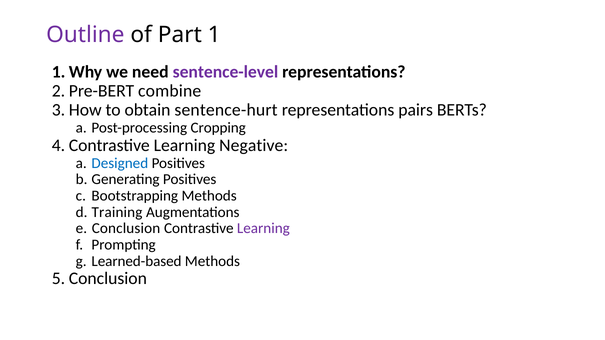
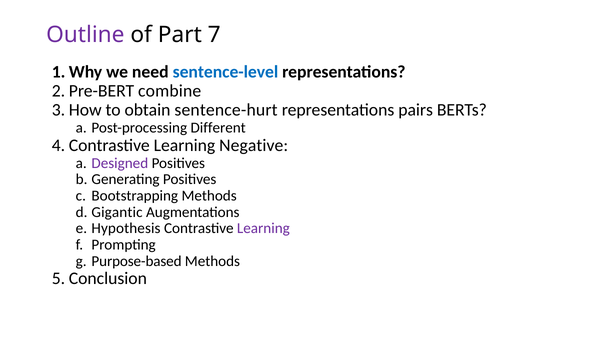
1: 1 -> 7
sentence-level colour: purple -> blue
Cropping: Cropping -> Different
Designed colour: blue -> purple
Training: Training -> Gigantic
Conclusion: Conclusion -> Hypothesis
Learned-based: Learned-based -> Purpose-based
